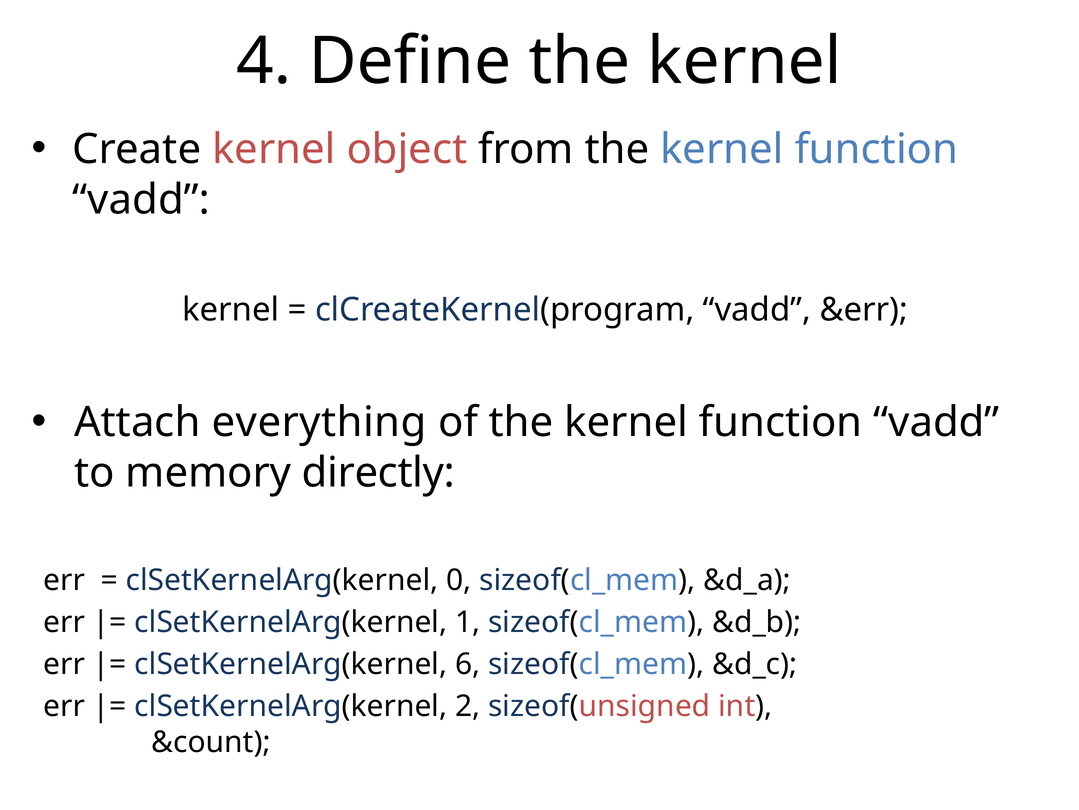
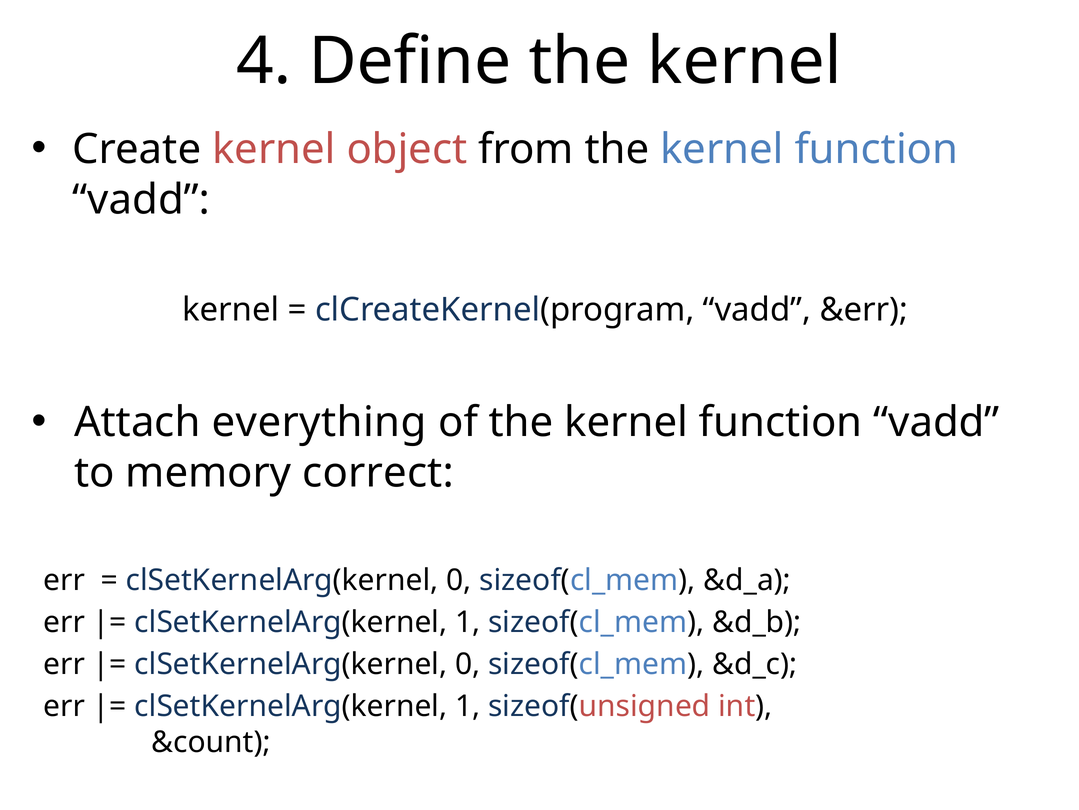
directly: directly -> correct
6 at (468, 664): 6 -> 0
2 at (468, 706): 2 -> 1
